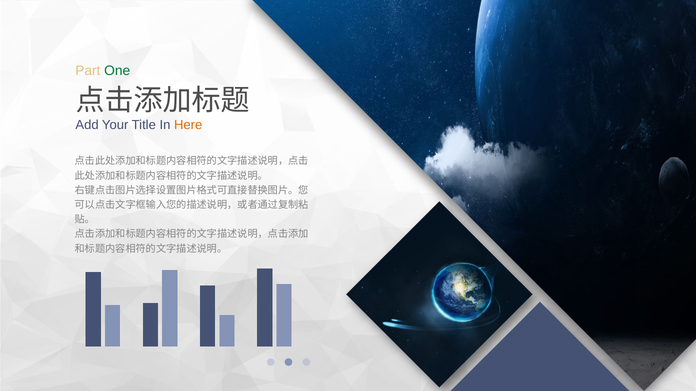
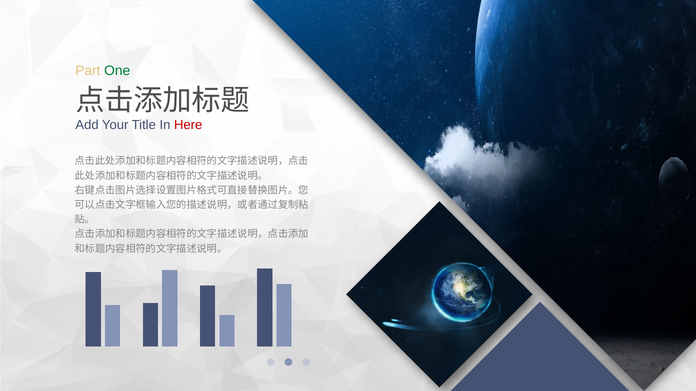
Here colour: orange -> red
